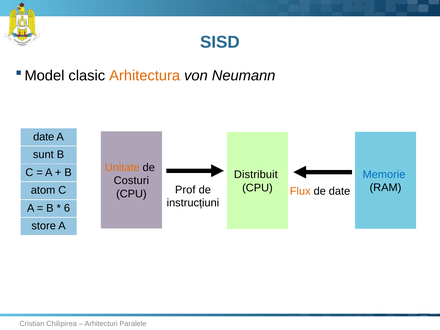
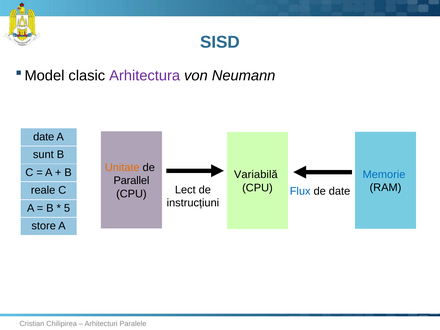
Arhitectura colour: orange -> purple
Distribuit: Distribuit -> Variabilă
Costuri: Costuri -> Parallel
Prof: Prof -> Lect
atom: atom -> reale
Flux colour: orange -> blue
6: 6 -> 5
